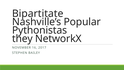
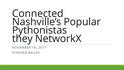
Bipartitate: Bipartitate -> Connected
